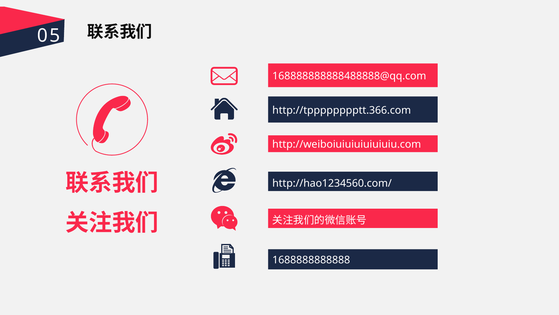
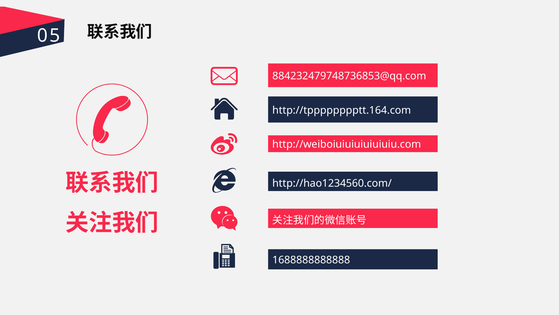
168888888888488888@qq.com: 168888888888488888@qq.com -> 884232479748736853@qq.com
http://tpppppppptt.366.com: http://tpppppppptt.366.com -> http://tpppppppptt.164.com
